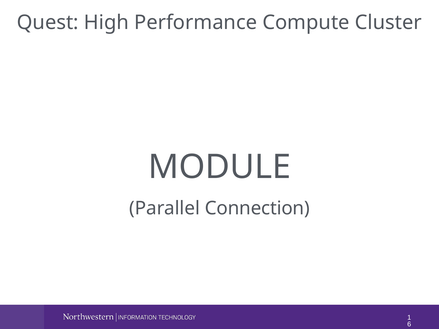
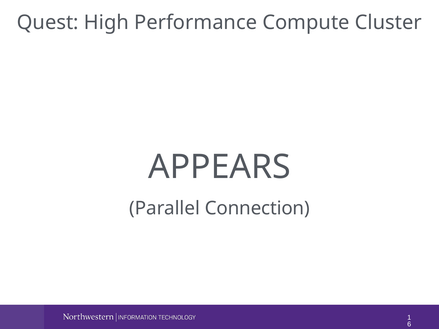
MODULE: MODULE -> APPEARS
